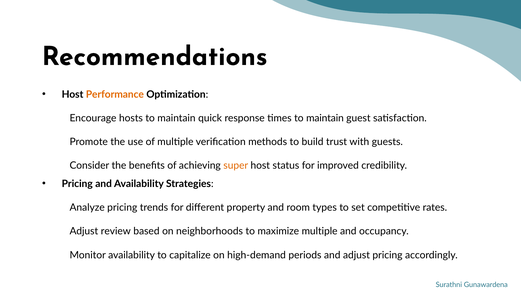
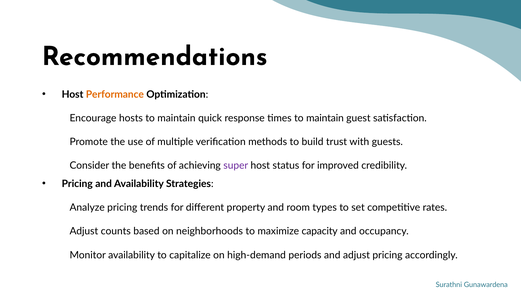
super colour: orange -> purple
review: review -> counts
maximize multiple: multiple -> capacity
